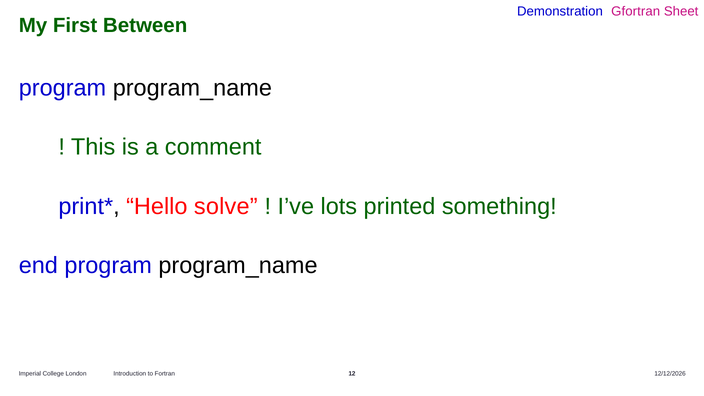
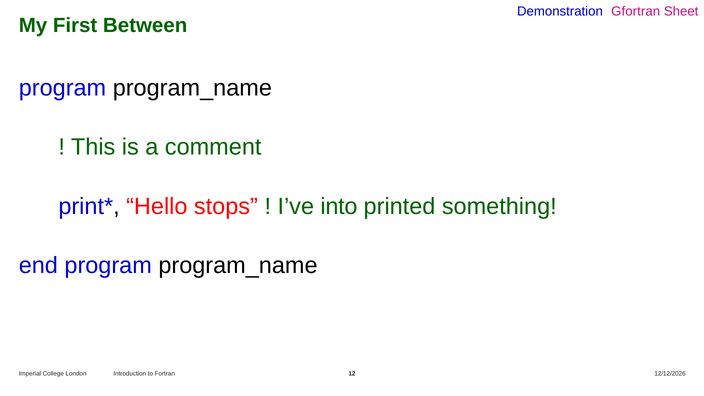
solve: solve -> stops
lots: lots -> into
